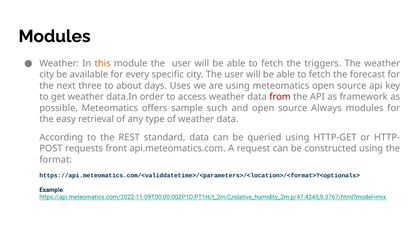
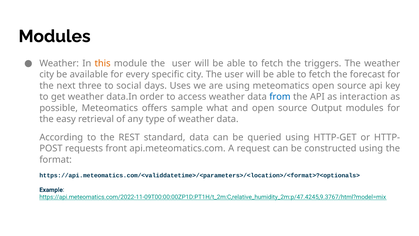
about: about -> social
from colour: red -> blue
framework: framework -> interaction
such: such -> what
Always: Always -> Output
